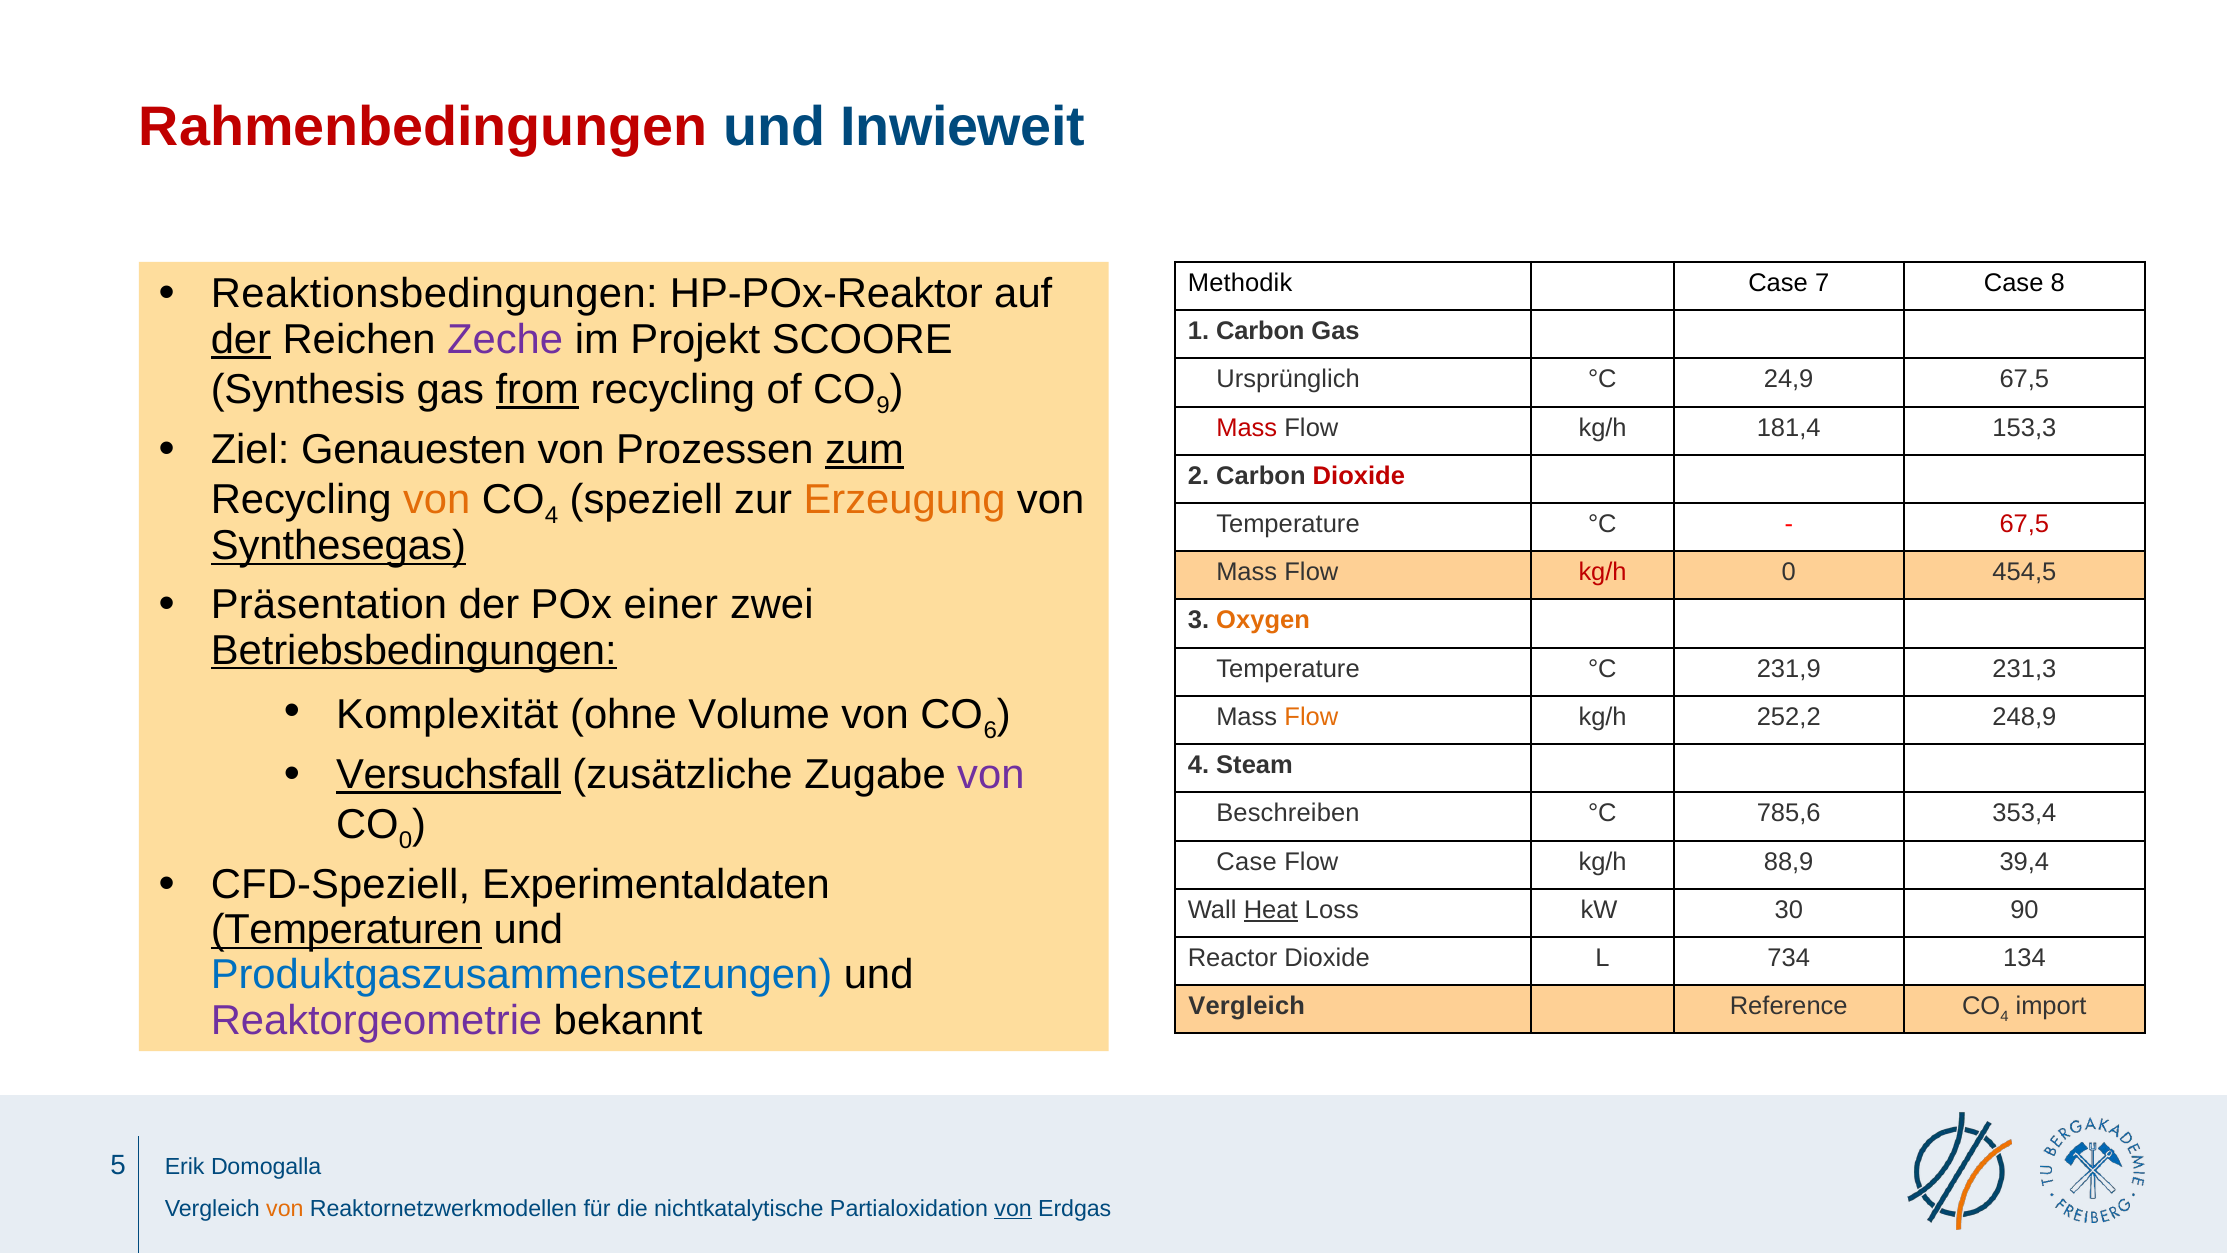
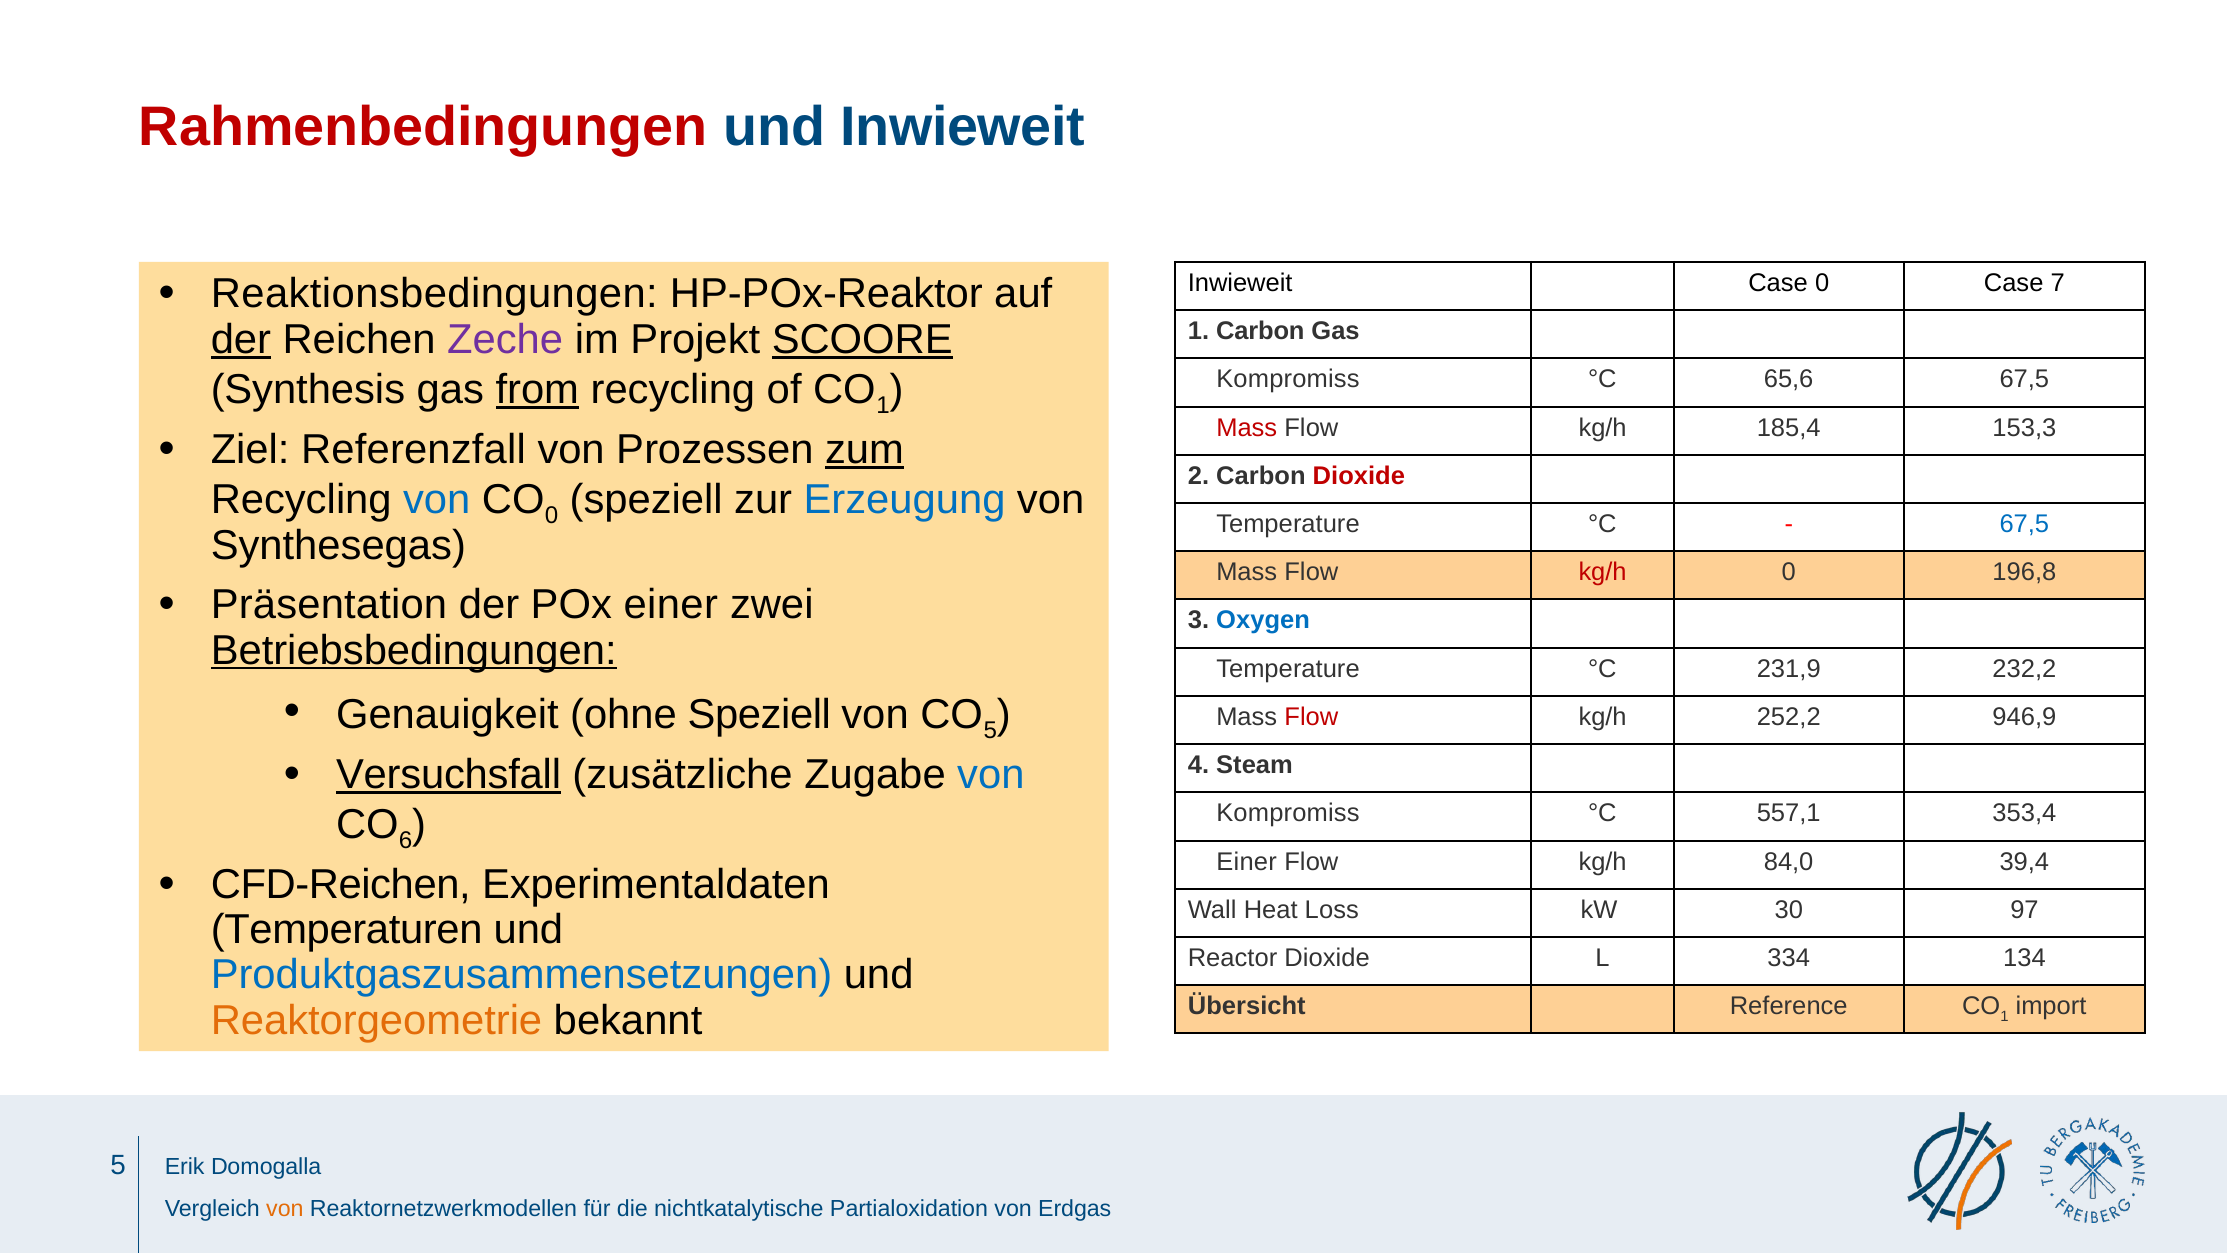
Methodik at (1240, 283): Methodik -> Inwieweit
Case 7: 7 -> 0
8: 8 -> 7
SCOORE underline: none -> present
Ursprünglich at (1288, 379): Ursprünglich -> Kompromiss
24,9: 24,9 -> 65,6
9 at (883, 405): 9 -> 1
181,4: 181,4 -> 185,4
Genauesten: Genauesten -> Referenzfall
von at (437, 500) colour: orange -> blue
4 at (552, 516): 4 -> 0
Erzeugung colour: orange -> blue
67,5 at (2024, 524) colour: red -> blue
Synthesegas underline: present -> none
454,5: 454,5 -> 196,8
Oxygen colour: orange -> blue
231,3: 231,3 -> 232,2
Komplexität: Komplexität -> Genauigkeit
ohne Volume: Volume -> Speziell
6 at (990, 730): 6 -> 5
Flow at (1311, 717) colour: orange -> red
248,9: 248,9 -> 946,9
von at (991, 774) colour: purple -> blue
Beschreiben at (1288, 813): Beschreiben -> Kompromiss
785,6: 785,6 -> 557,1
0 at (405, 841): 0 -> 6
Case at (1247, 861): Case -> Einer
88,9: 88,9 -> 84,0
CFD-Speziell: CFD-Speziell -> CFD-Reichen
Heat underline: present -> none
90: 90 -> 97
Temperaturen underline: present -> none
734: 734 -> 334
Vergleich at (1247, 1006): Vergleich -> Übersicht
4 at (2005, 1016): 4 -> 1
Reaktorgeometrie colour: purple -> orange
von at (1013, 1208) underline: present -> none
